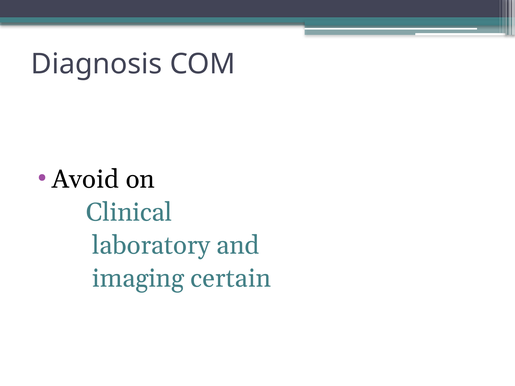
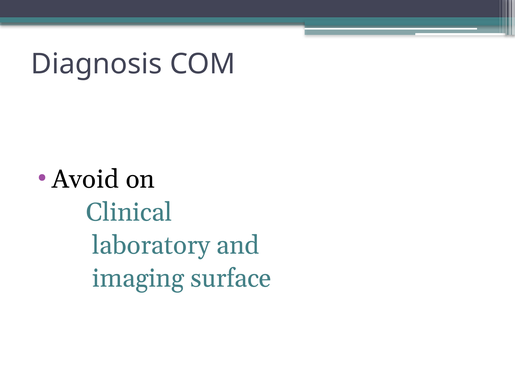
certain: certain -> surface
